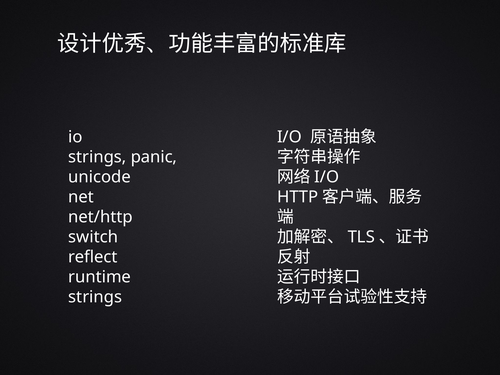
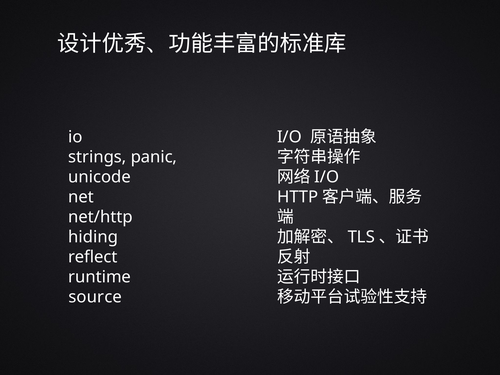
switch: switch -> hiding
strings at (95, 297): strings -> source
